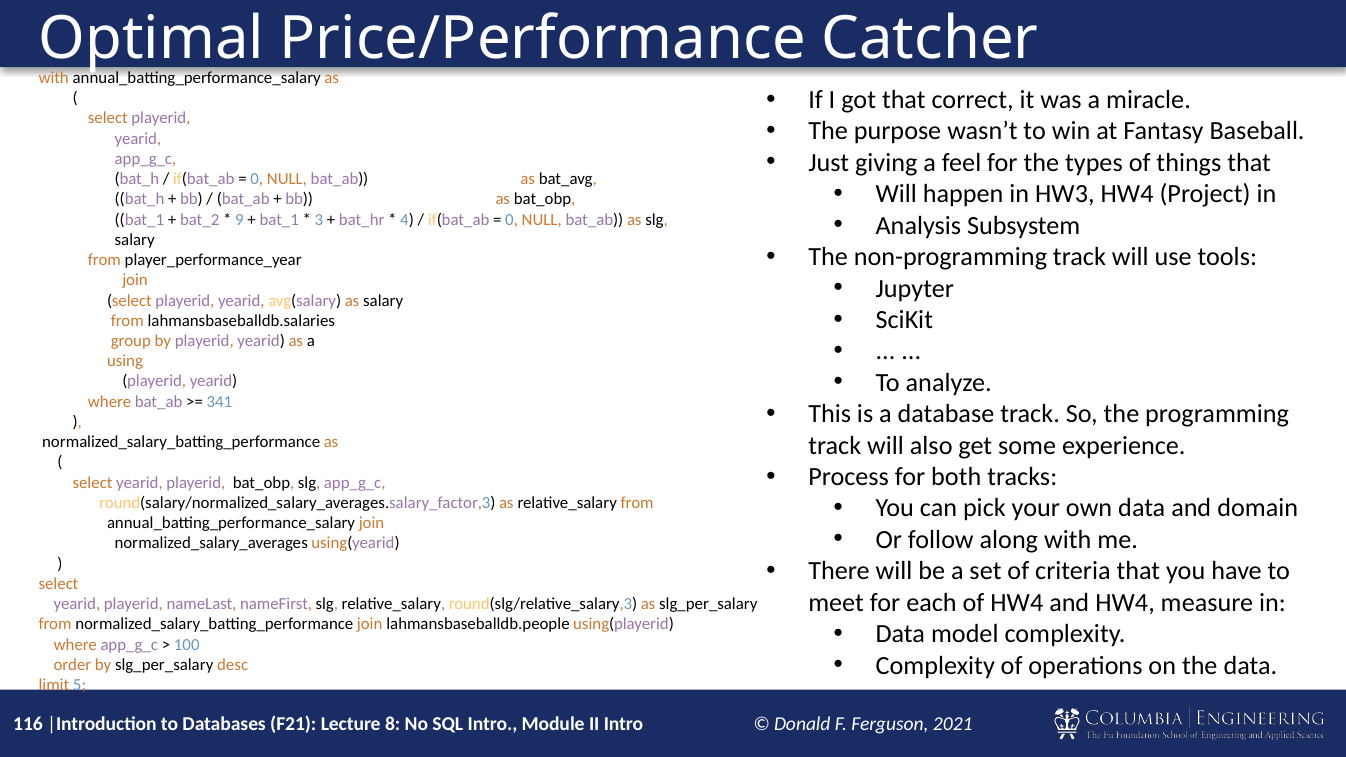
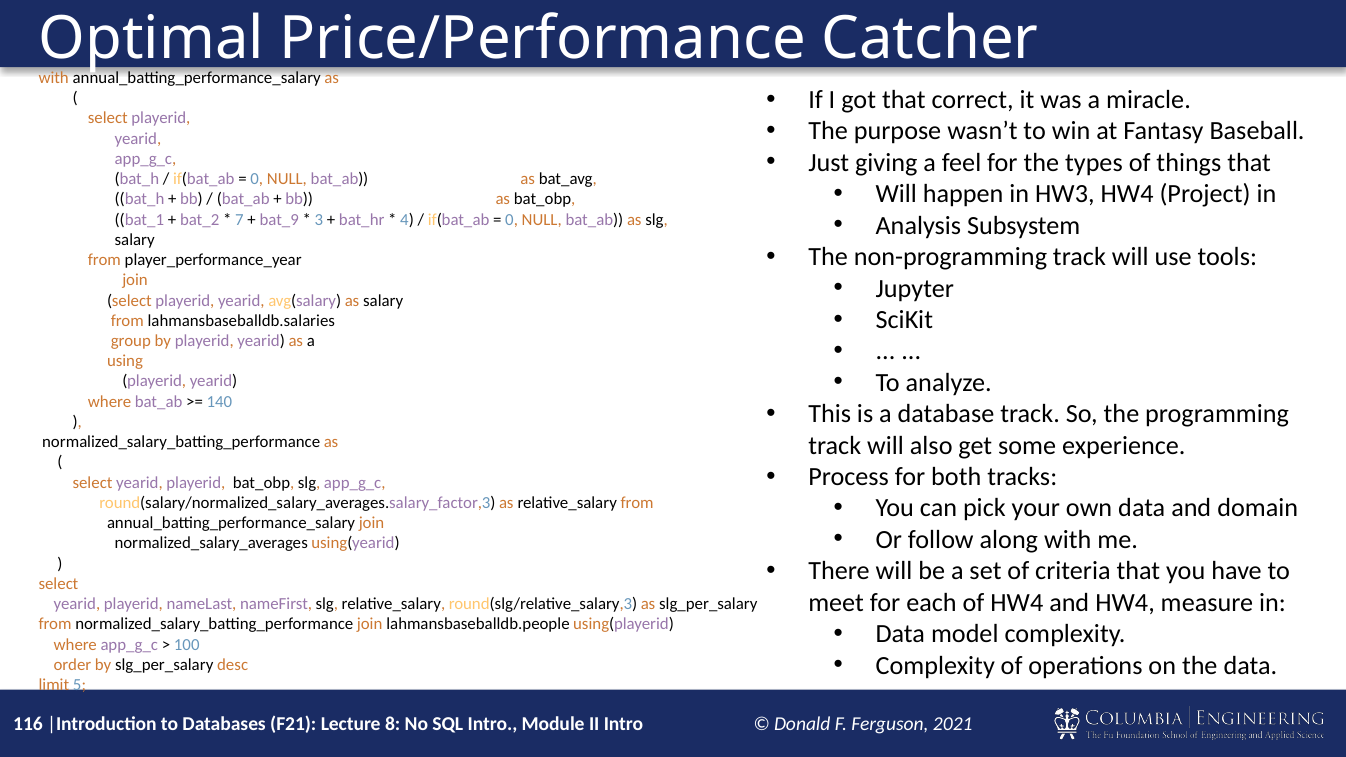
9: 9 -> 7
bat_1 at (279, 220): bat_1 -> bat_9
341: 341 -> 140
